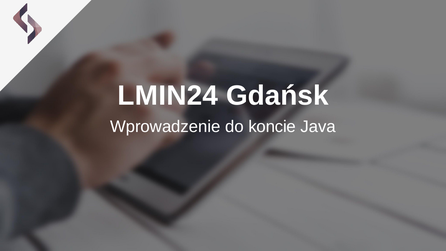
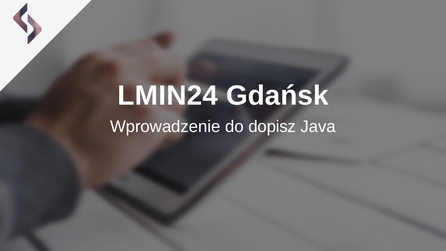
koncie: koncie -> dopisz
